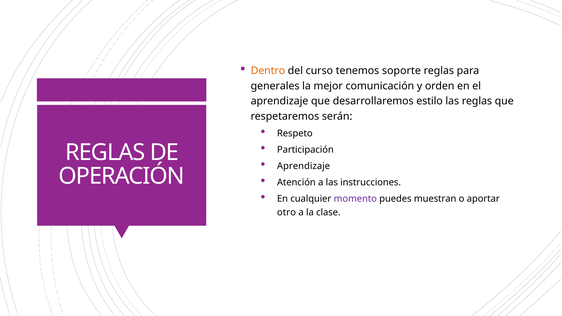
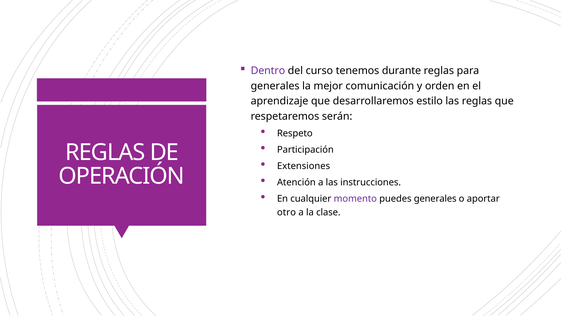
Dentro colour: orange -> purple
soporte: soporte -> durante
Aprendizaje at (304, 166): Aprendizaje -> Extensiones
puedes muestran: muestran -> generales
